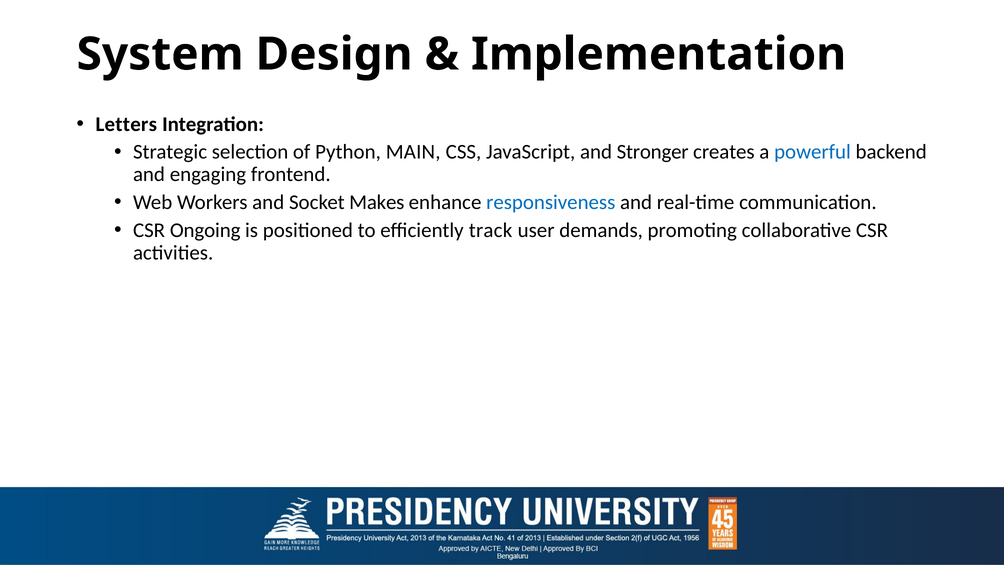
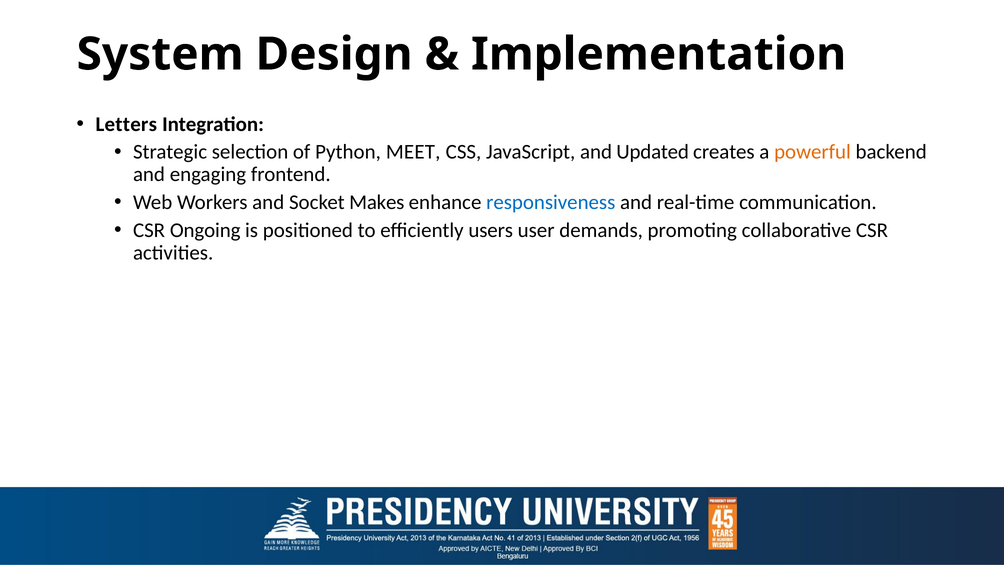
MAIN: MAIN -> MEET
Stronger: Stronger -> Updated
powerful colour: blue -> orange
track: track -> users
